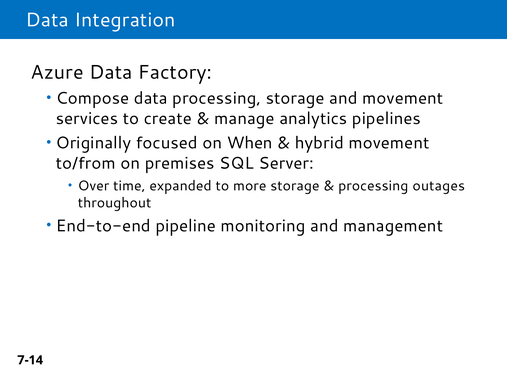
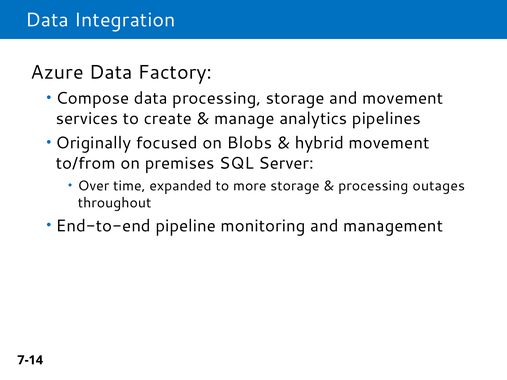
When: When -> Blobs
